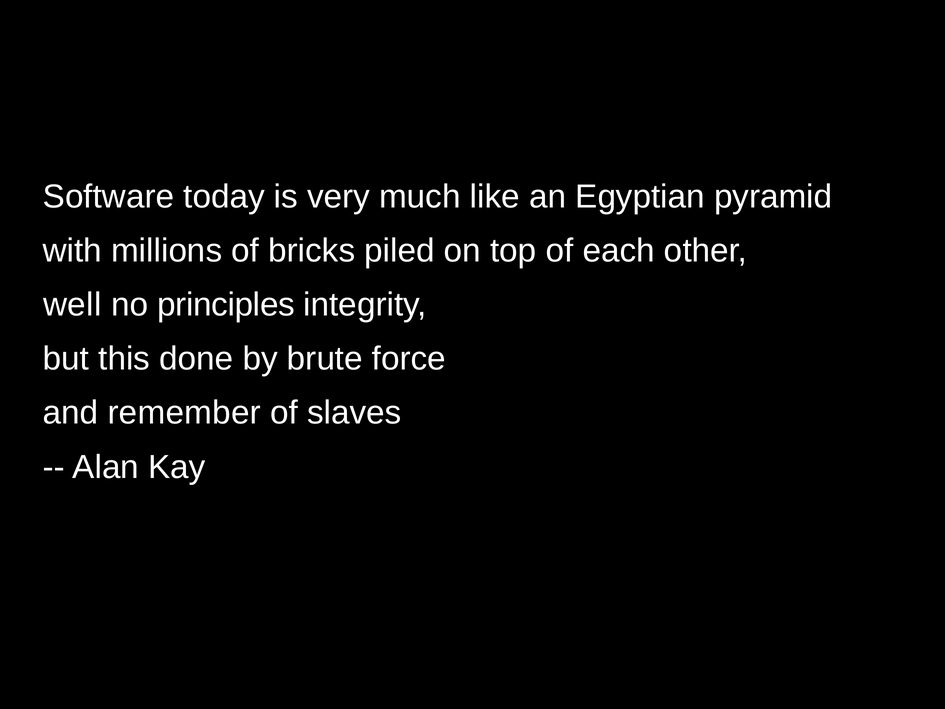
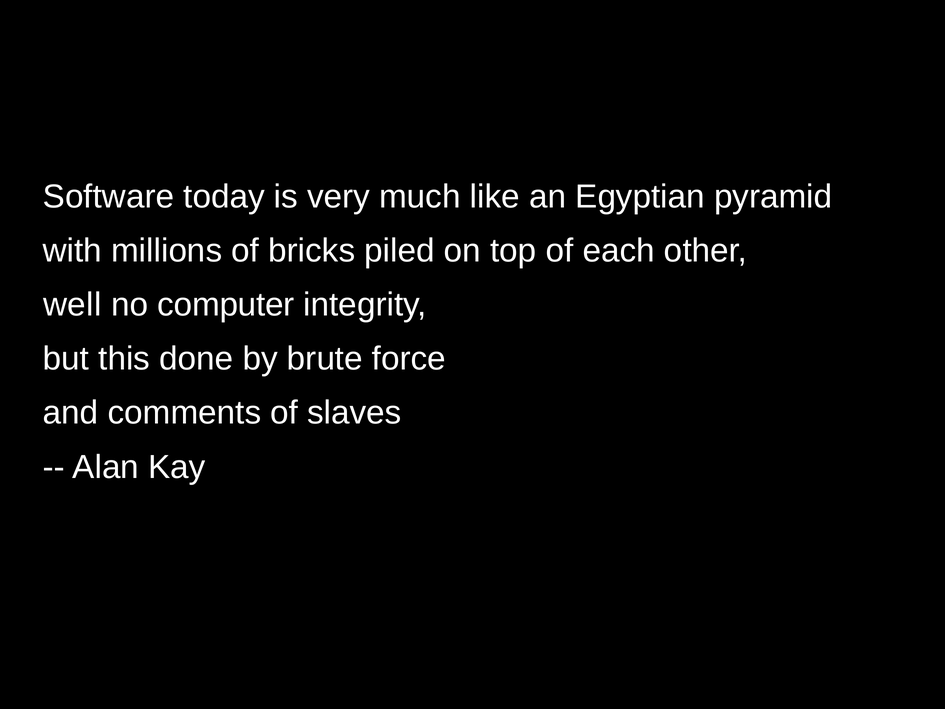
principles: principles -> computer
remember: remember -> comments
